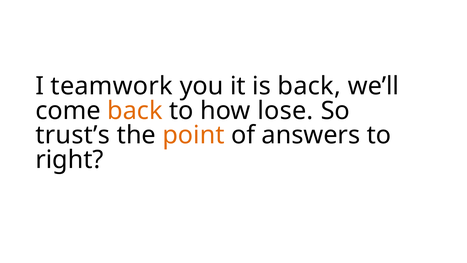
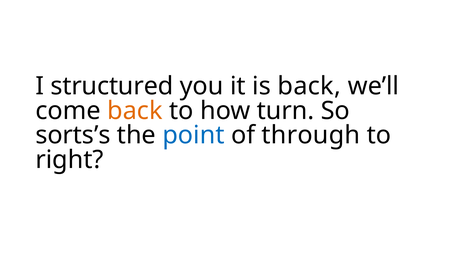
teamwork: teamwork -> structured
lose: lose -> turn
trust’s: trust’s -> sorts’s
point colour: orange -> blue
answers: answers -> through
